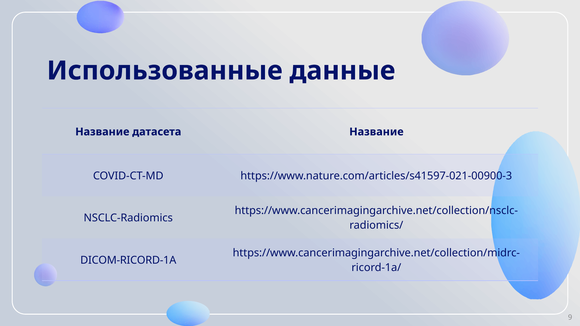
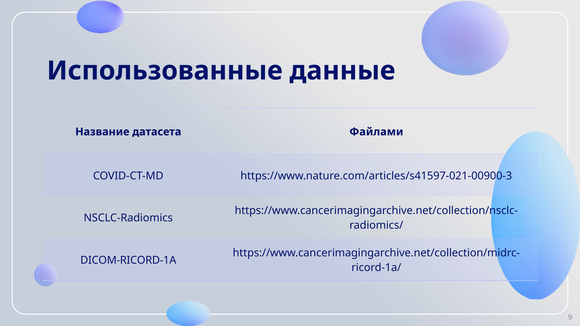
датасета Название: Название -> Файлами
